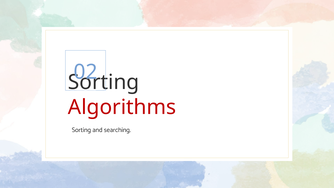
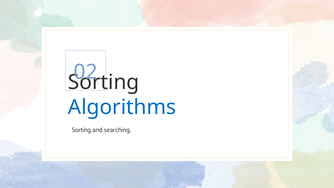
Algorithms colour: red -> blue
